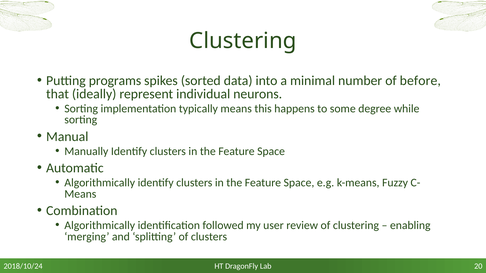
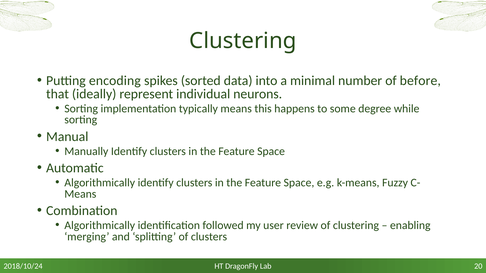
programs: programs -> encoding
